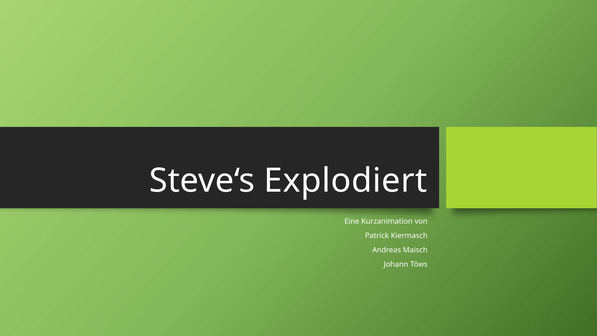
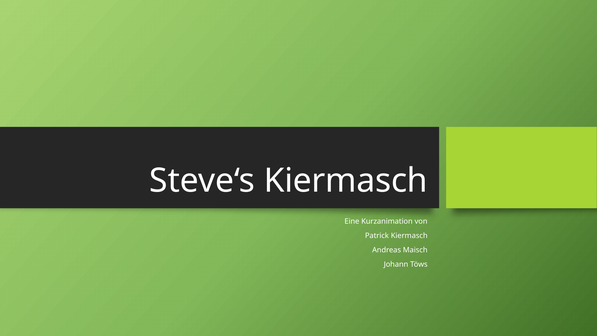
Steve‘s Explodiert: Explodiert -> Kiermasch
